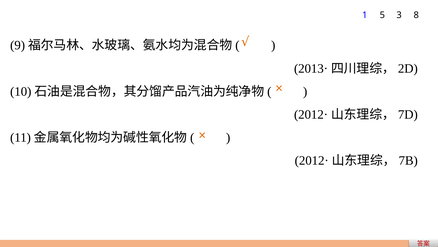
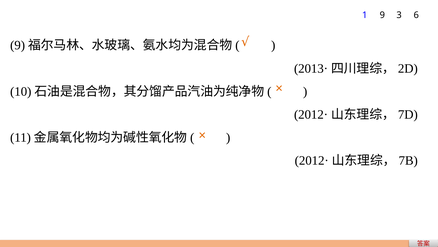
1 5: 5 -> 9
8: 8 -> 6
